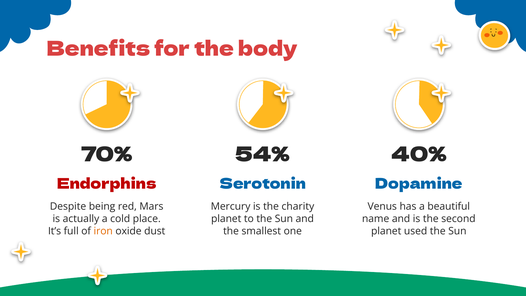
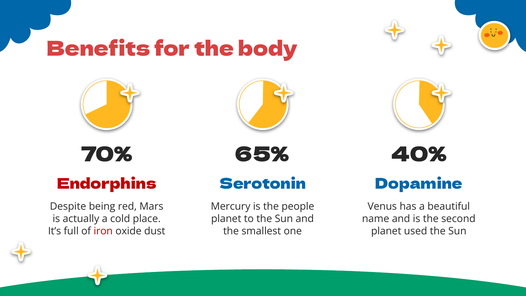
54%: 54% -> 65%
charity: charity -> people
iron colour: orange -> red
